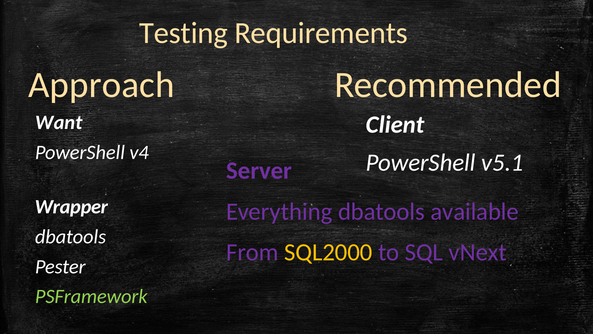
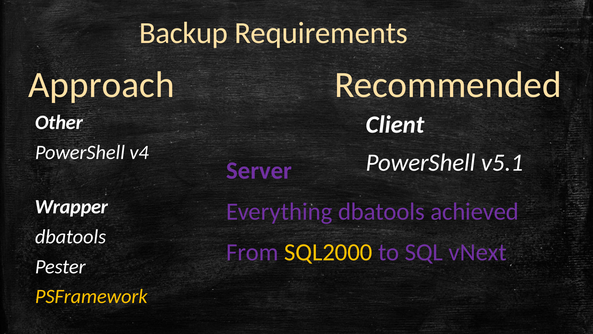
Testing: Testing -> Backup
Want: Want -> Other
available: available -> achieved
PSFramework colour: light green -> yellow
